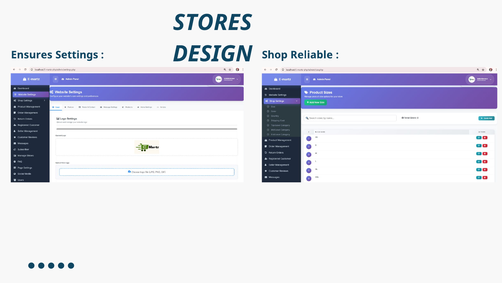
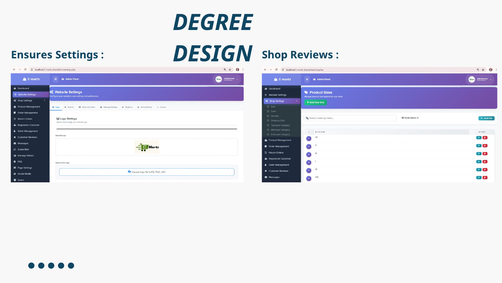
STORES: STORES -> DEGREE
Reliable: Reliable -> Reviews
